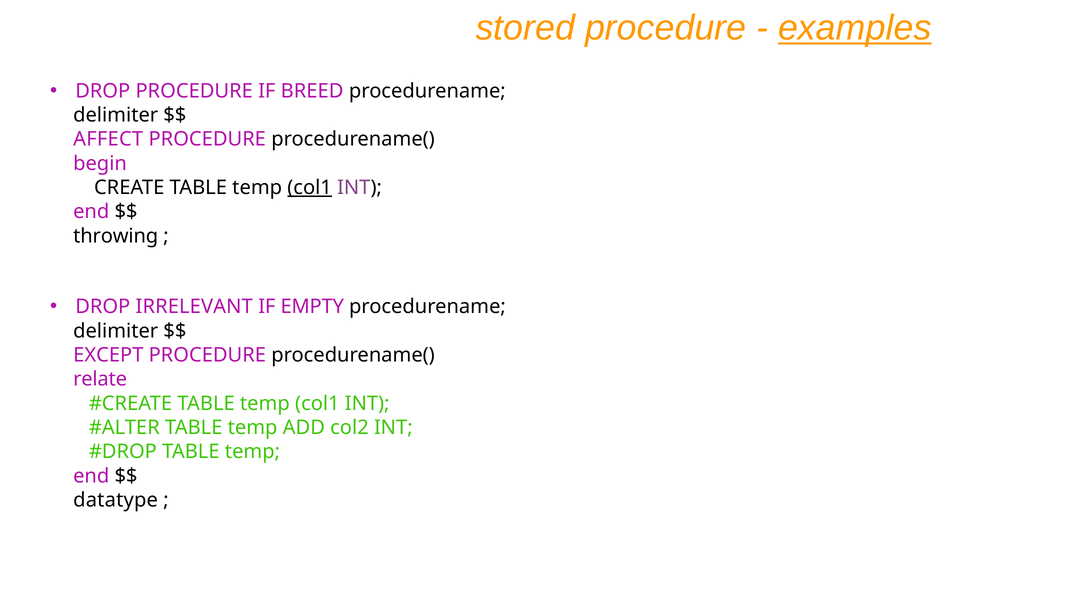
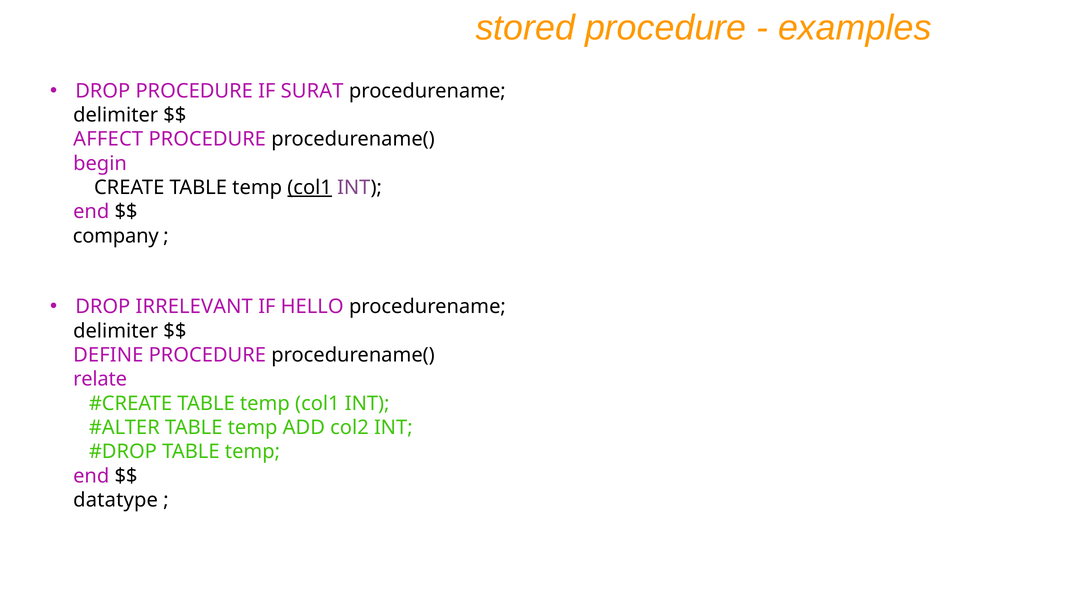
examples underline: present -> none
BREED: BREED -> SURAT
throwing: throwing -> company
EMPTY: EMPTY -> HELLO
EXCEPT: EXCEPT -> DEFINE
